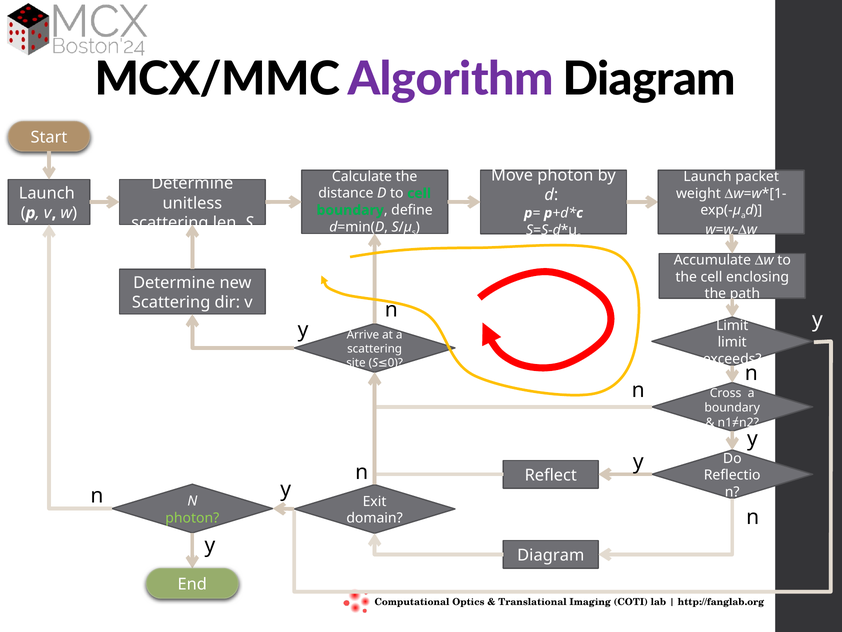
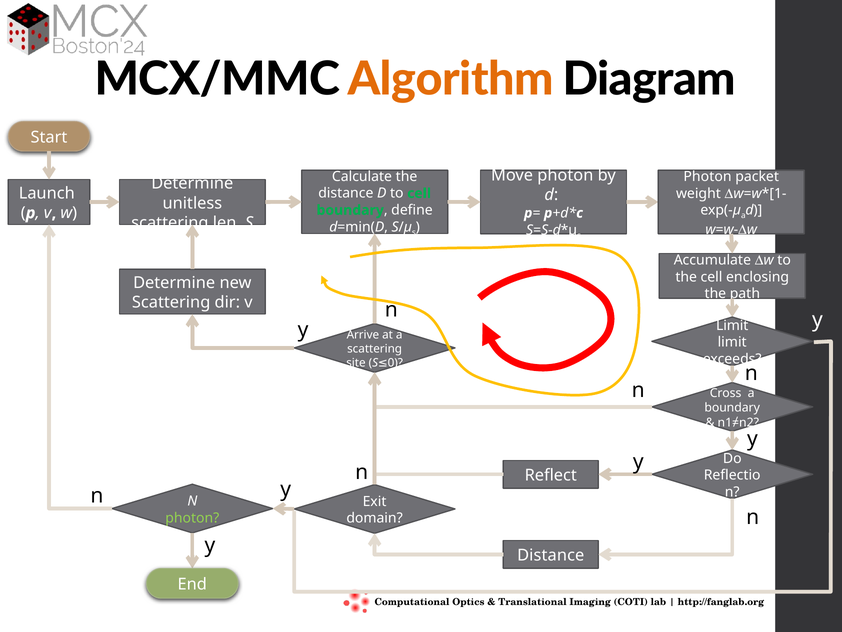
Algorithm colour: purple -> orange
Launch at (708, 176): Launch -> Photon
Diagram at (551, 555): Diagram -> Distance
